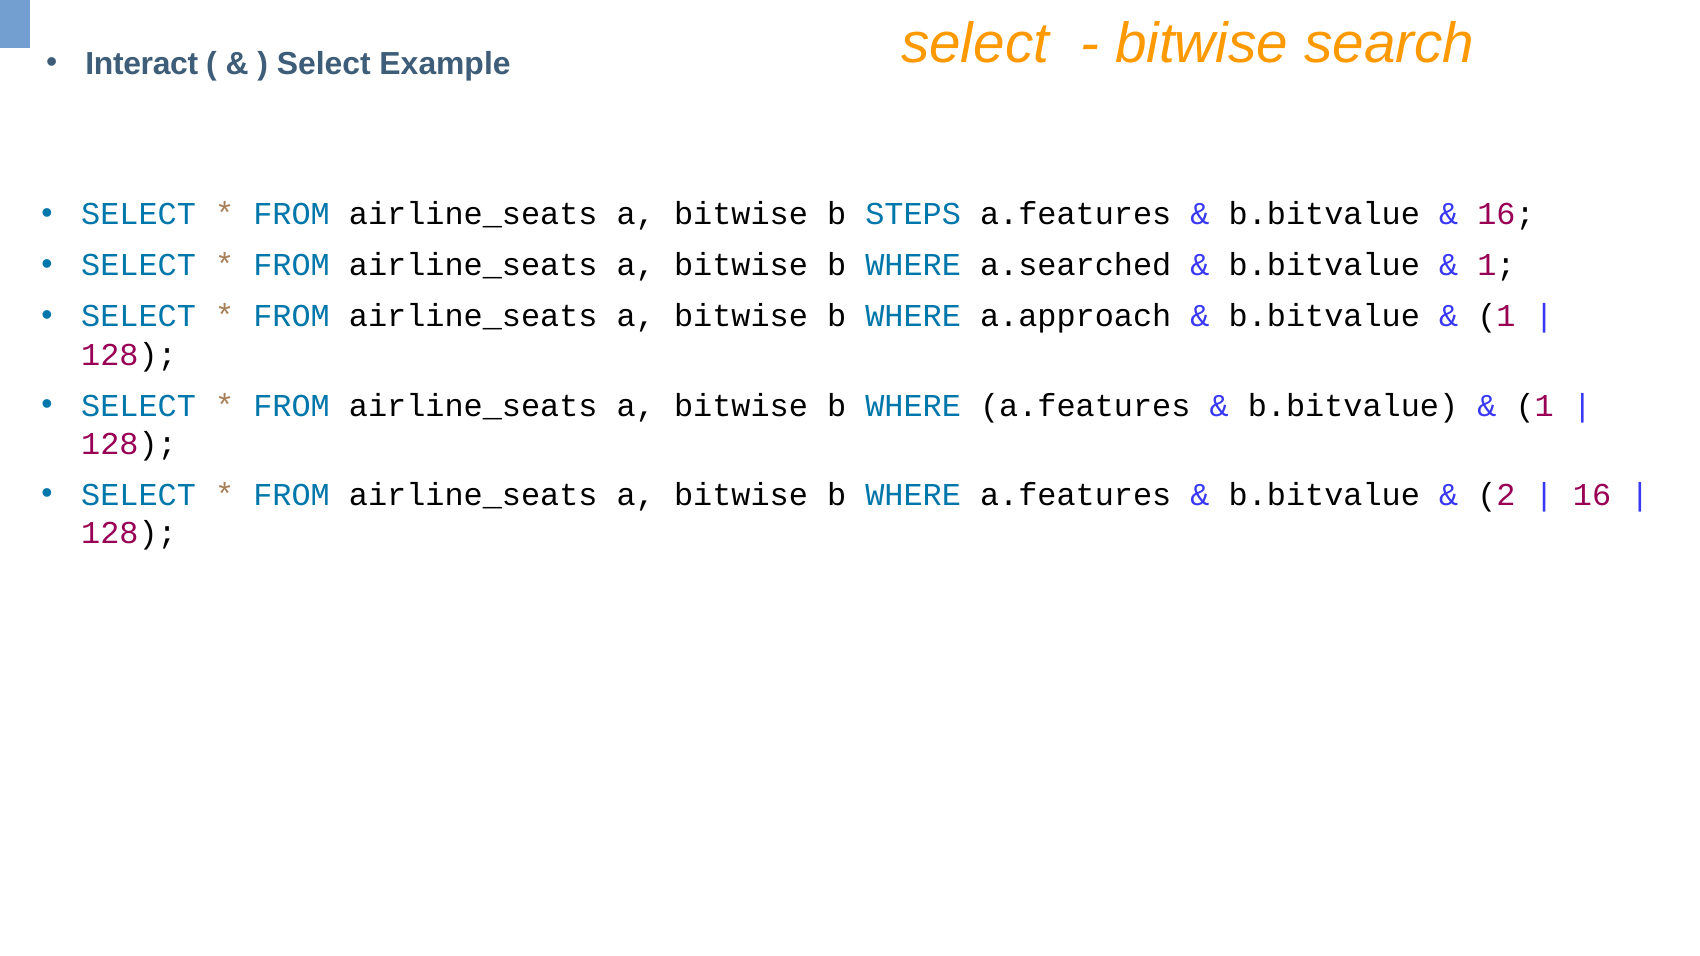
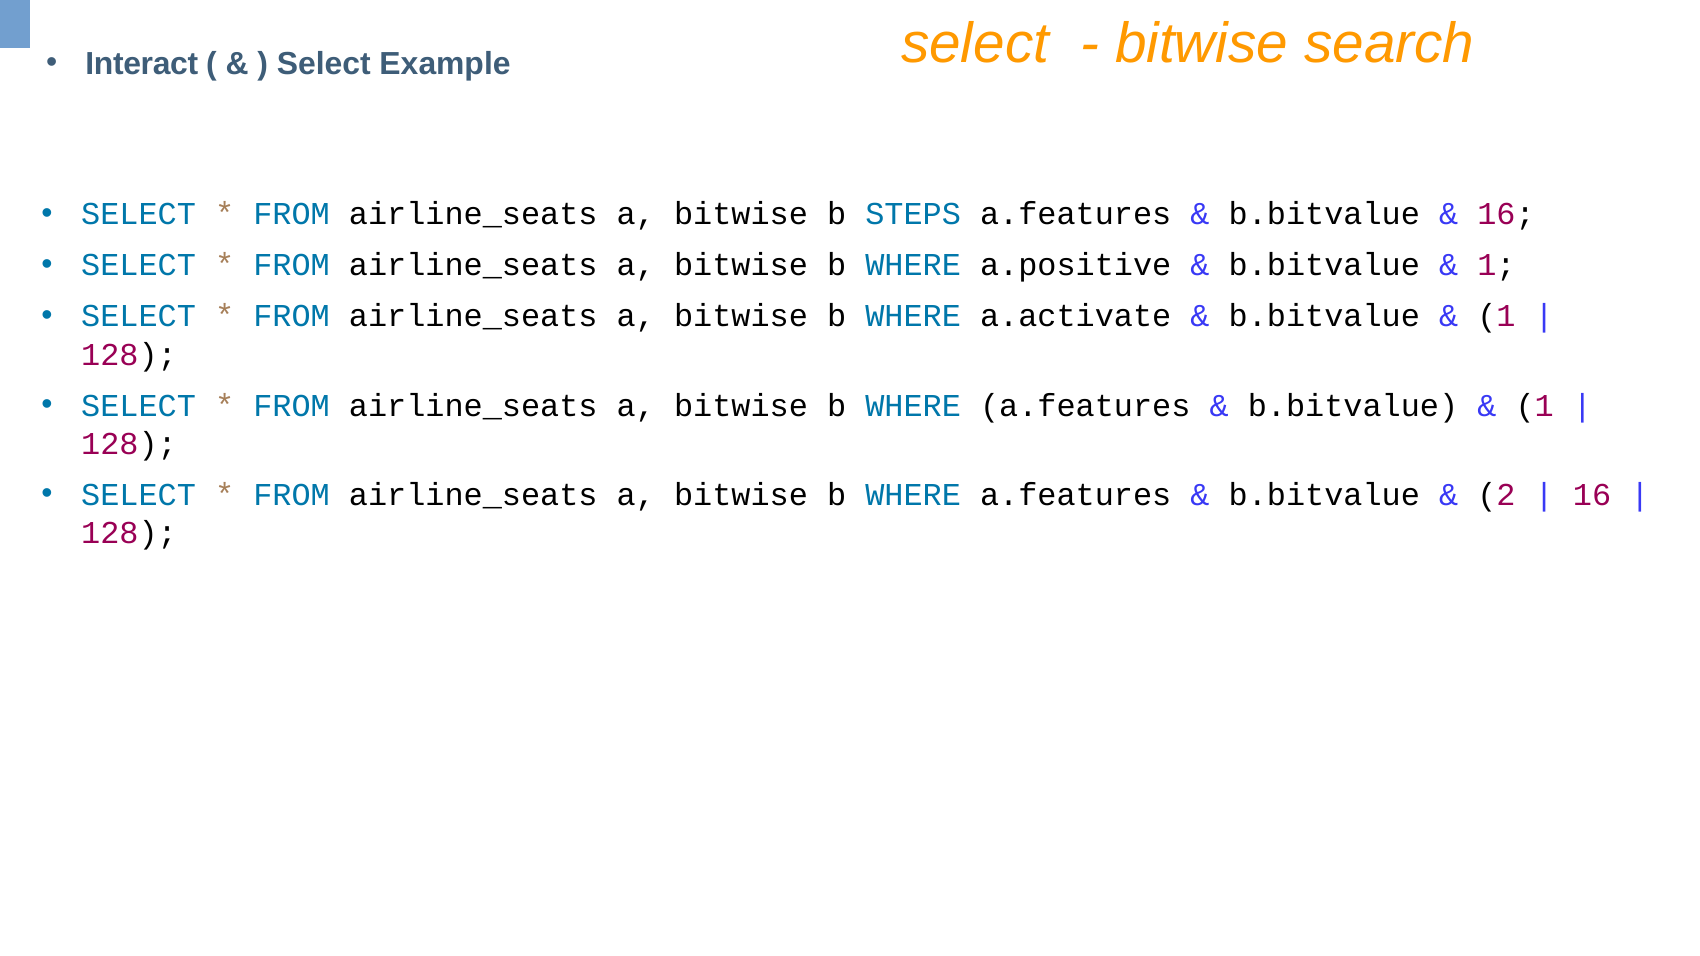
a.searched: a.searched -> a.positive
a.approach: a.approach -> a.activate
